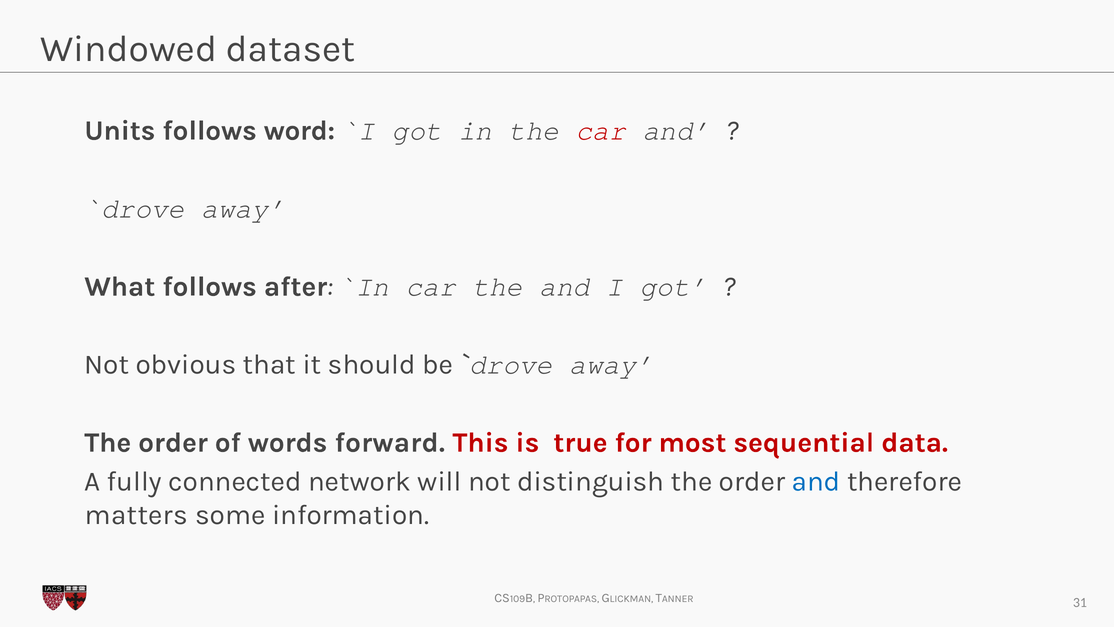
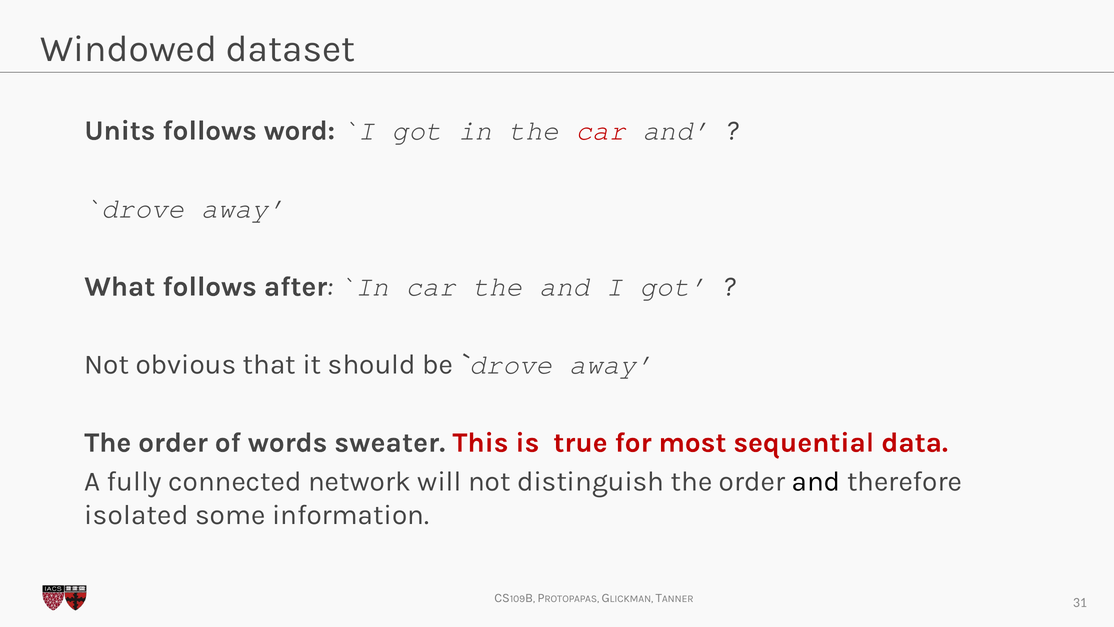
forward: forward -> sweater
and at (816, 481) colour: blue -> black
matters: matters -> isolated
